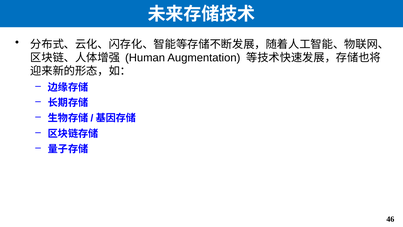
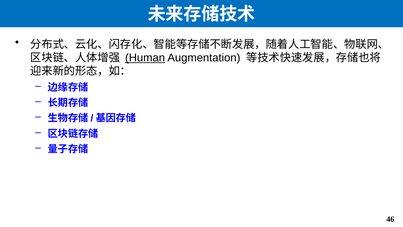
Human underline: none -> present
